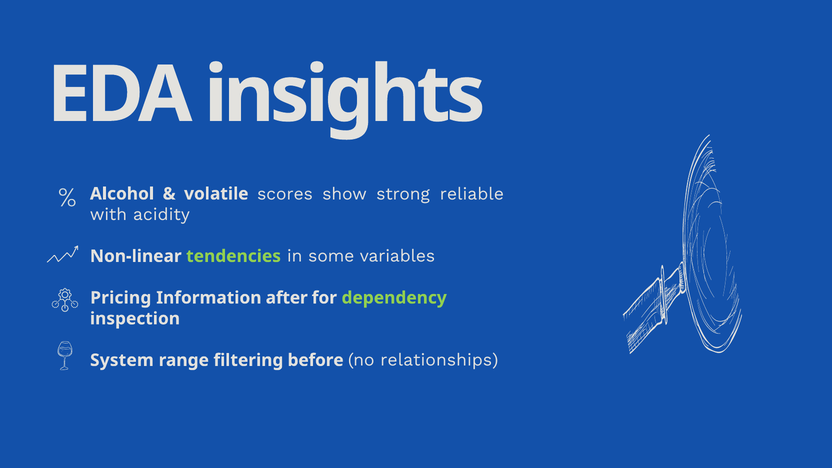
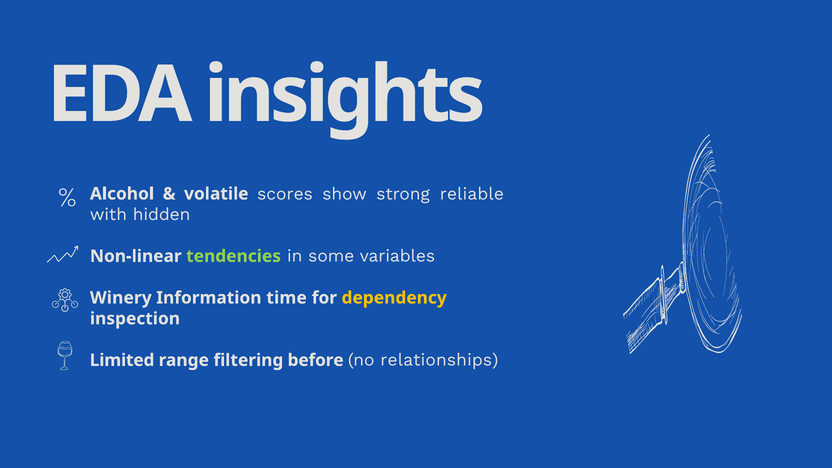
acidity: acidity -> hidden
Pricing: Pricing -> Winery
after: after -> time
dependency colour: light green -> yellow
System: System -> Limited
